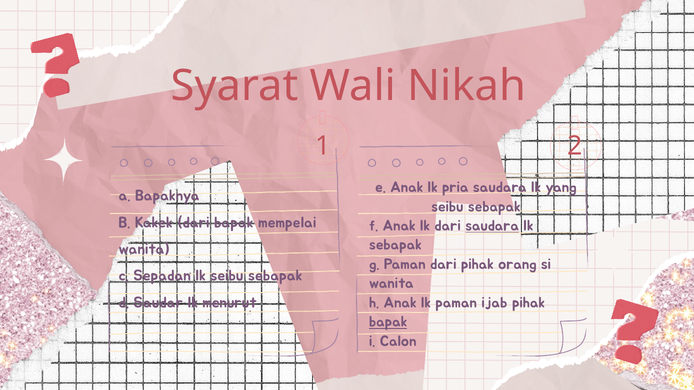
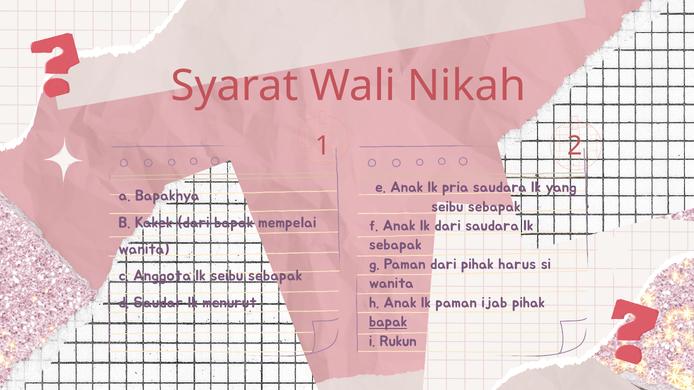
saudara at (492, 226) underline: present -> none
orang: orang -> harus
Sepadan: Sepadan -> Anggota
Calon: Calon -> Rukun
